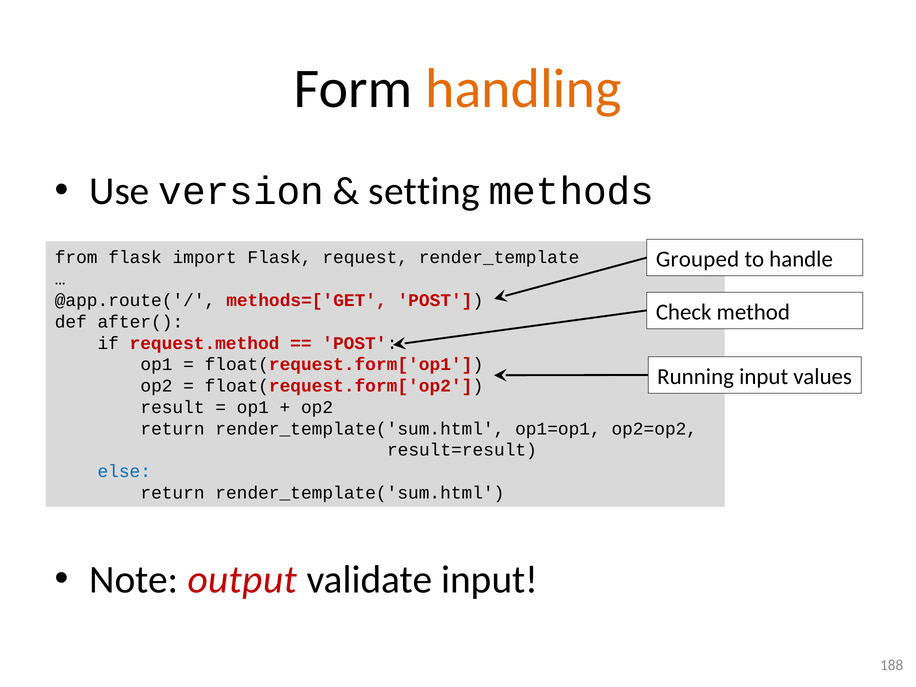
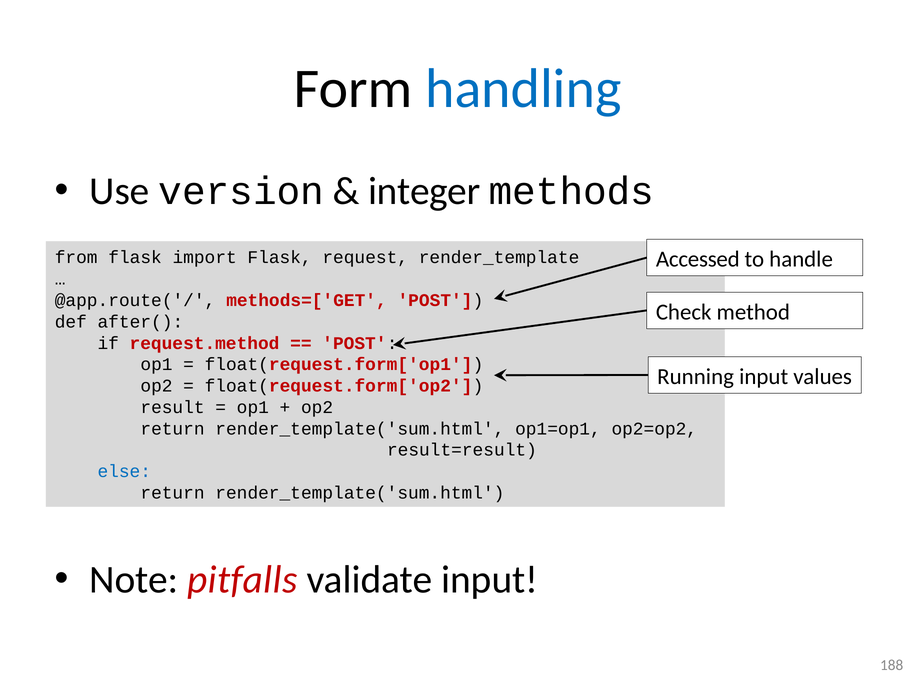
handling colour: orange -> blue
setting: setting -> integer
Grouped: Grouped -> Accessed
output: output -> pitfalls
